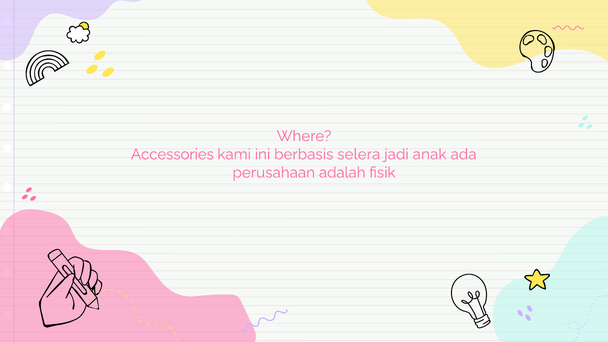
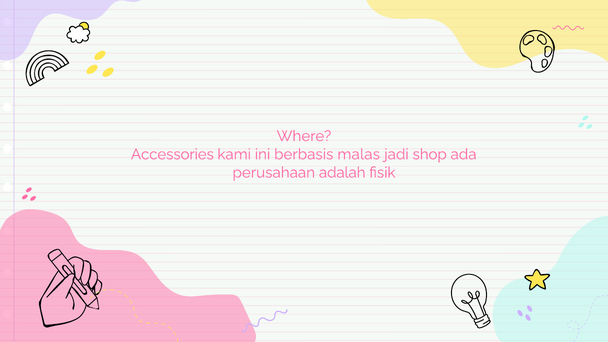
selera: selera -> malas
anak: anak -> shop
